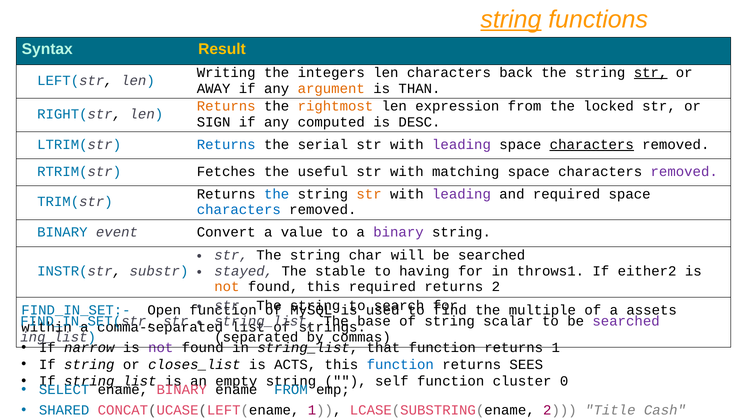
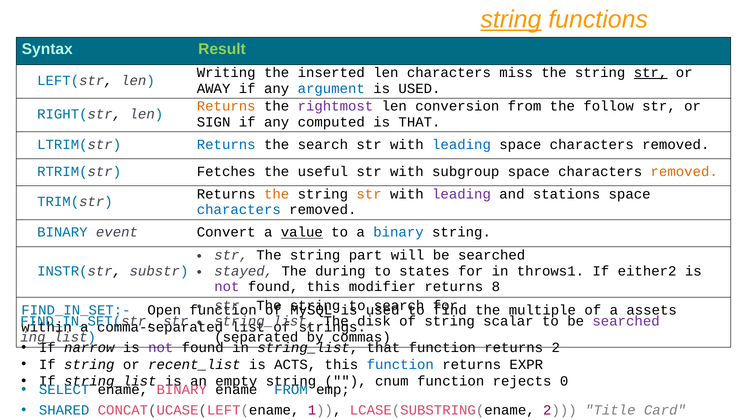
Result colour: yellow -> light green
integers: integers -> inserted
back: back -> miss
argument colour: orange -> blue
THAN at (419, 88): THAN -> USED
rightmost colour: orange -> purple
expression: expression -> conversion
locked: locked -> follow
is DESC: DESC -> THAT
the serial: serial -> search
leading at (462, 145) colour: purple -> blue
characters at (592, 145) underline: present -> none
matching: matching -> subgroup
removed at (684, 172) colour: purple -> orange
the at (277, 194) colour: blue -> orange
and required: required -> stations
value underline: none -> present
binary at (398, 232) colour: purple -> blue
char: char -> part
stable: stable -> during
having: having -> states
not at (227, 287) colour: orange -> purple
this required: required -> modifier
returns 2: 2 -> 8
base: base -> disk
returns 1: 1 -> 2
closes_list: closes_list -> recent_list
SEES: SEES -> EXPR
self: self -> cnum
cluster: cluster -> rejects
Cash: Cash -> Card
